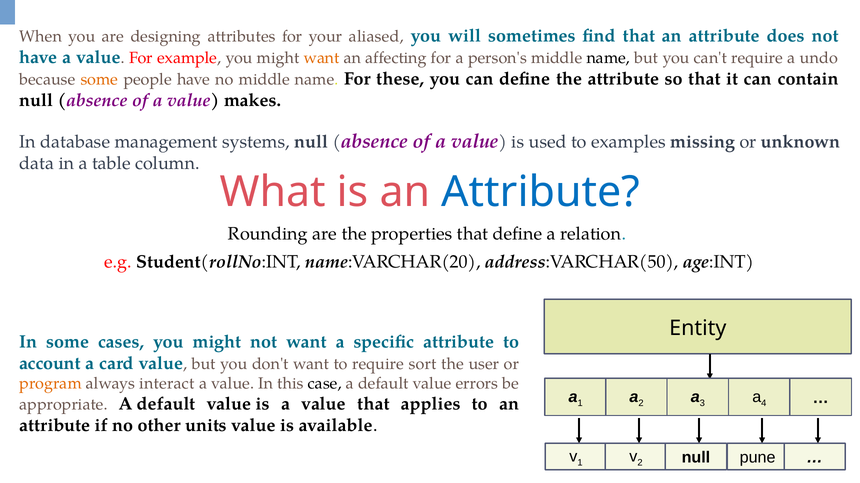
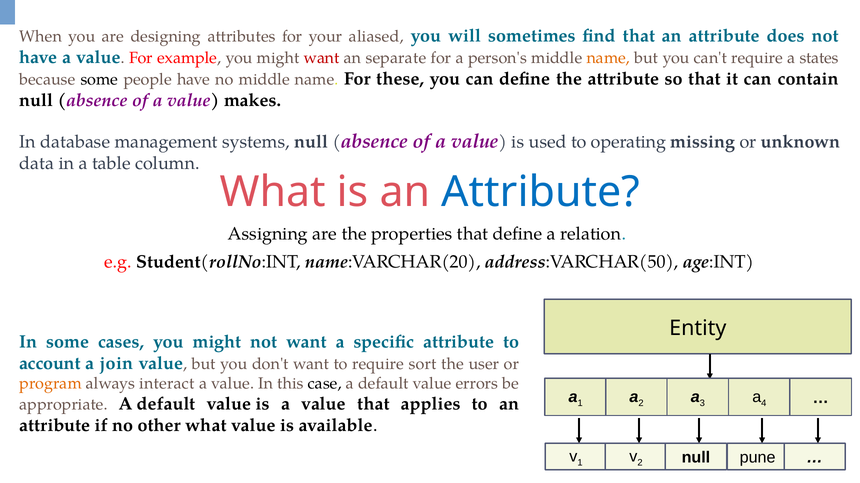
want at (322, 58) colour: orange -> red
affecting: affecting -> separate
name at (608, 58) colour: black -> orange
undo: undo -> states
some at (99, 79) colour: orange -> black
examples: examples -> operating
Rounding: Rounding -> Assigning
card: card -> join
other units: units -> what
